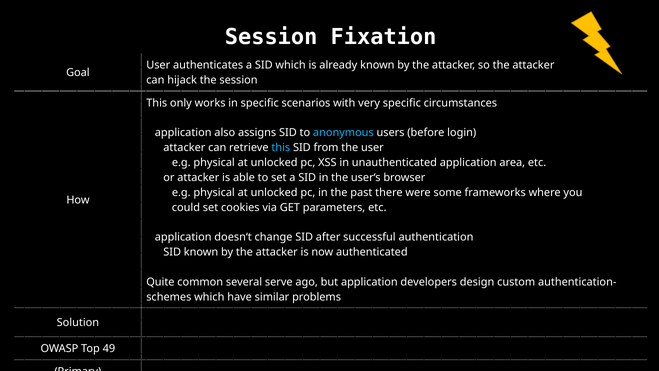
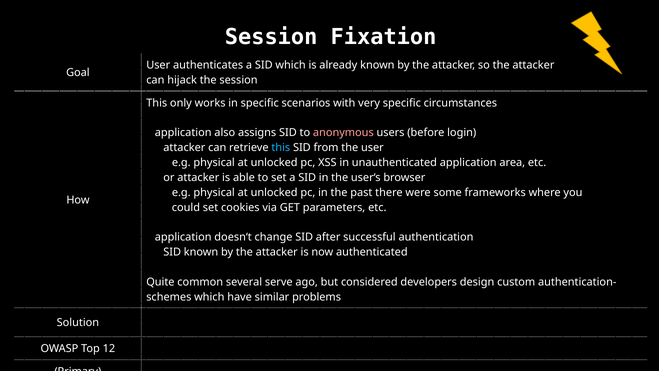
anonymous colour: light blue -> pink
but application: application -> considered
49: 49 -> 12
